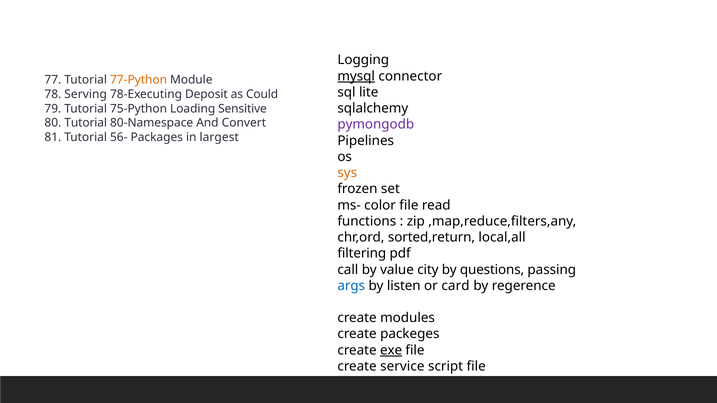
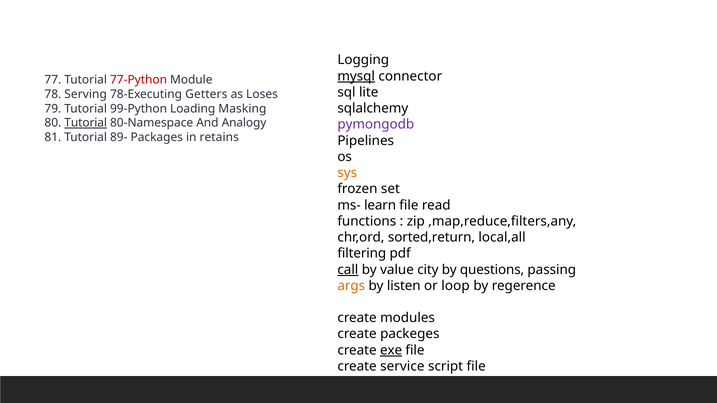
77-Python colour: orange -> red
Deposit: Deposit -> Getters
Could: Could -> Loses
75-Python: 75-Python -> 99-Python
Sensitive: Sensitive -> Masking
Tutorial at (86, 123) underline: none -> present
Convert: Convert -> Analogy
56-: 56- -> 89-
largest: largest -> retains
color: color -> learn
call underline: none -> present
args colour: blue -> orange
card: card -> loop
